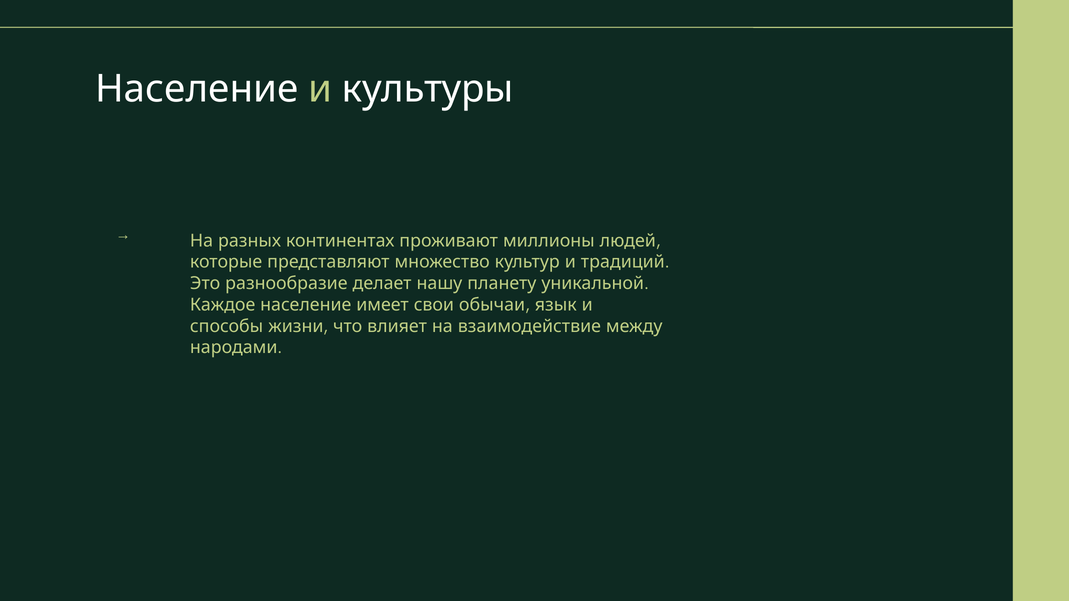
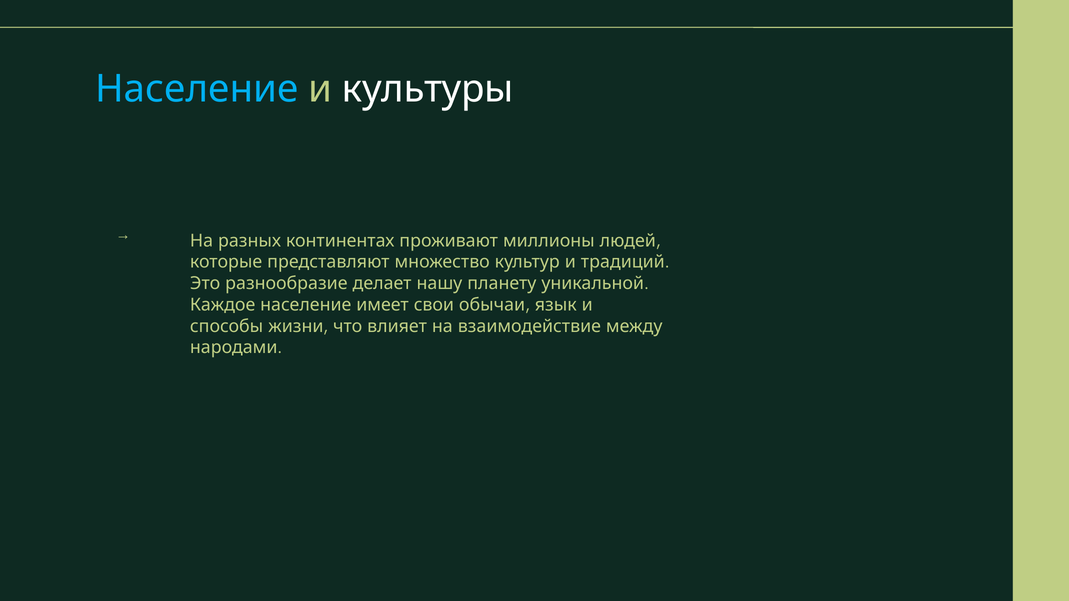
Население at (197, 89) colour: white -> light blue
